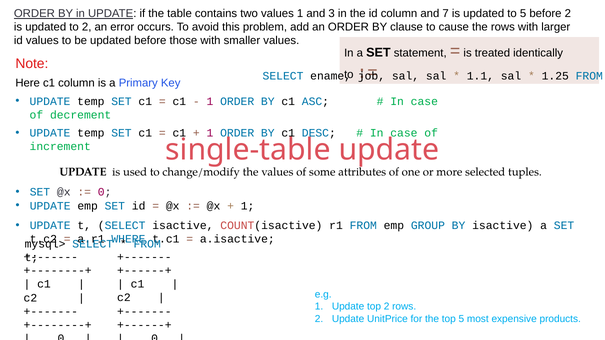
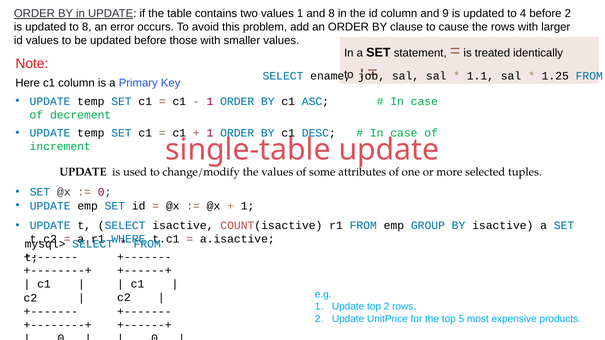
and 3: 3 -> 8
7: 7 -> 9
to 5: 5 -> 4
to 2: 2 -> 8
